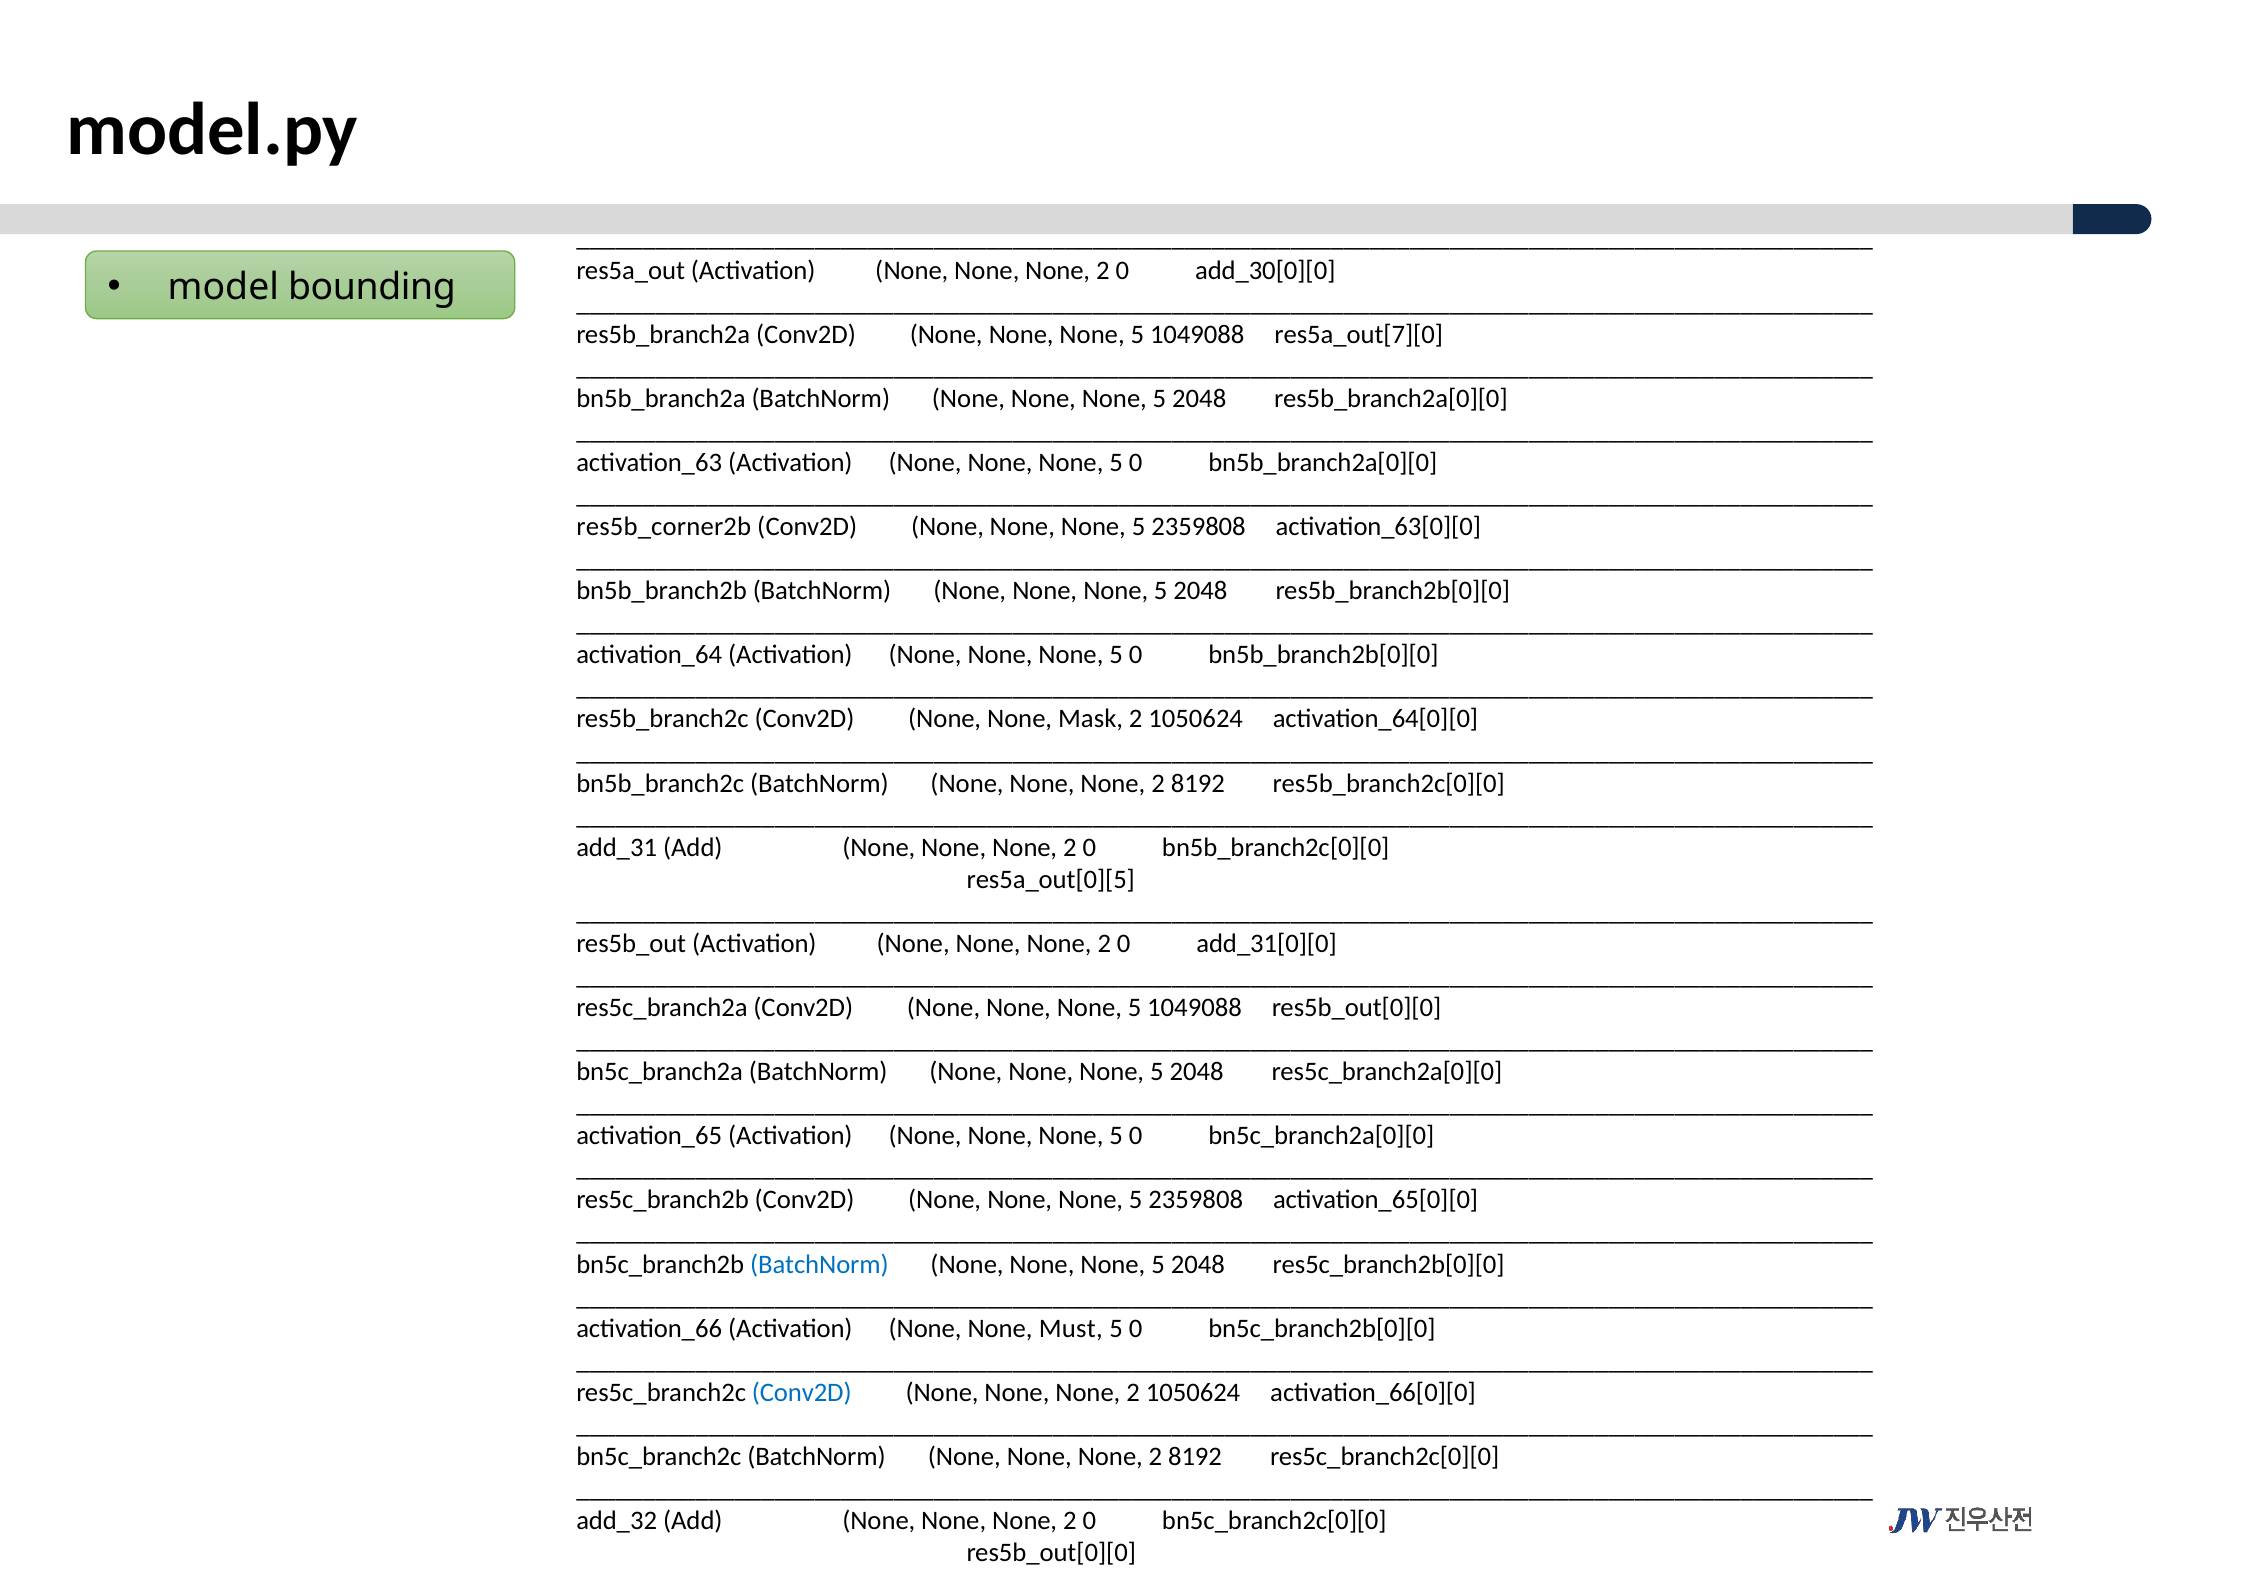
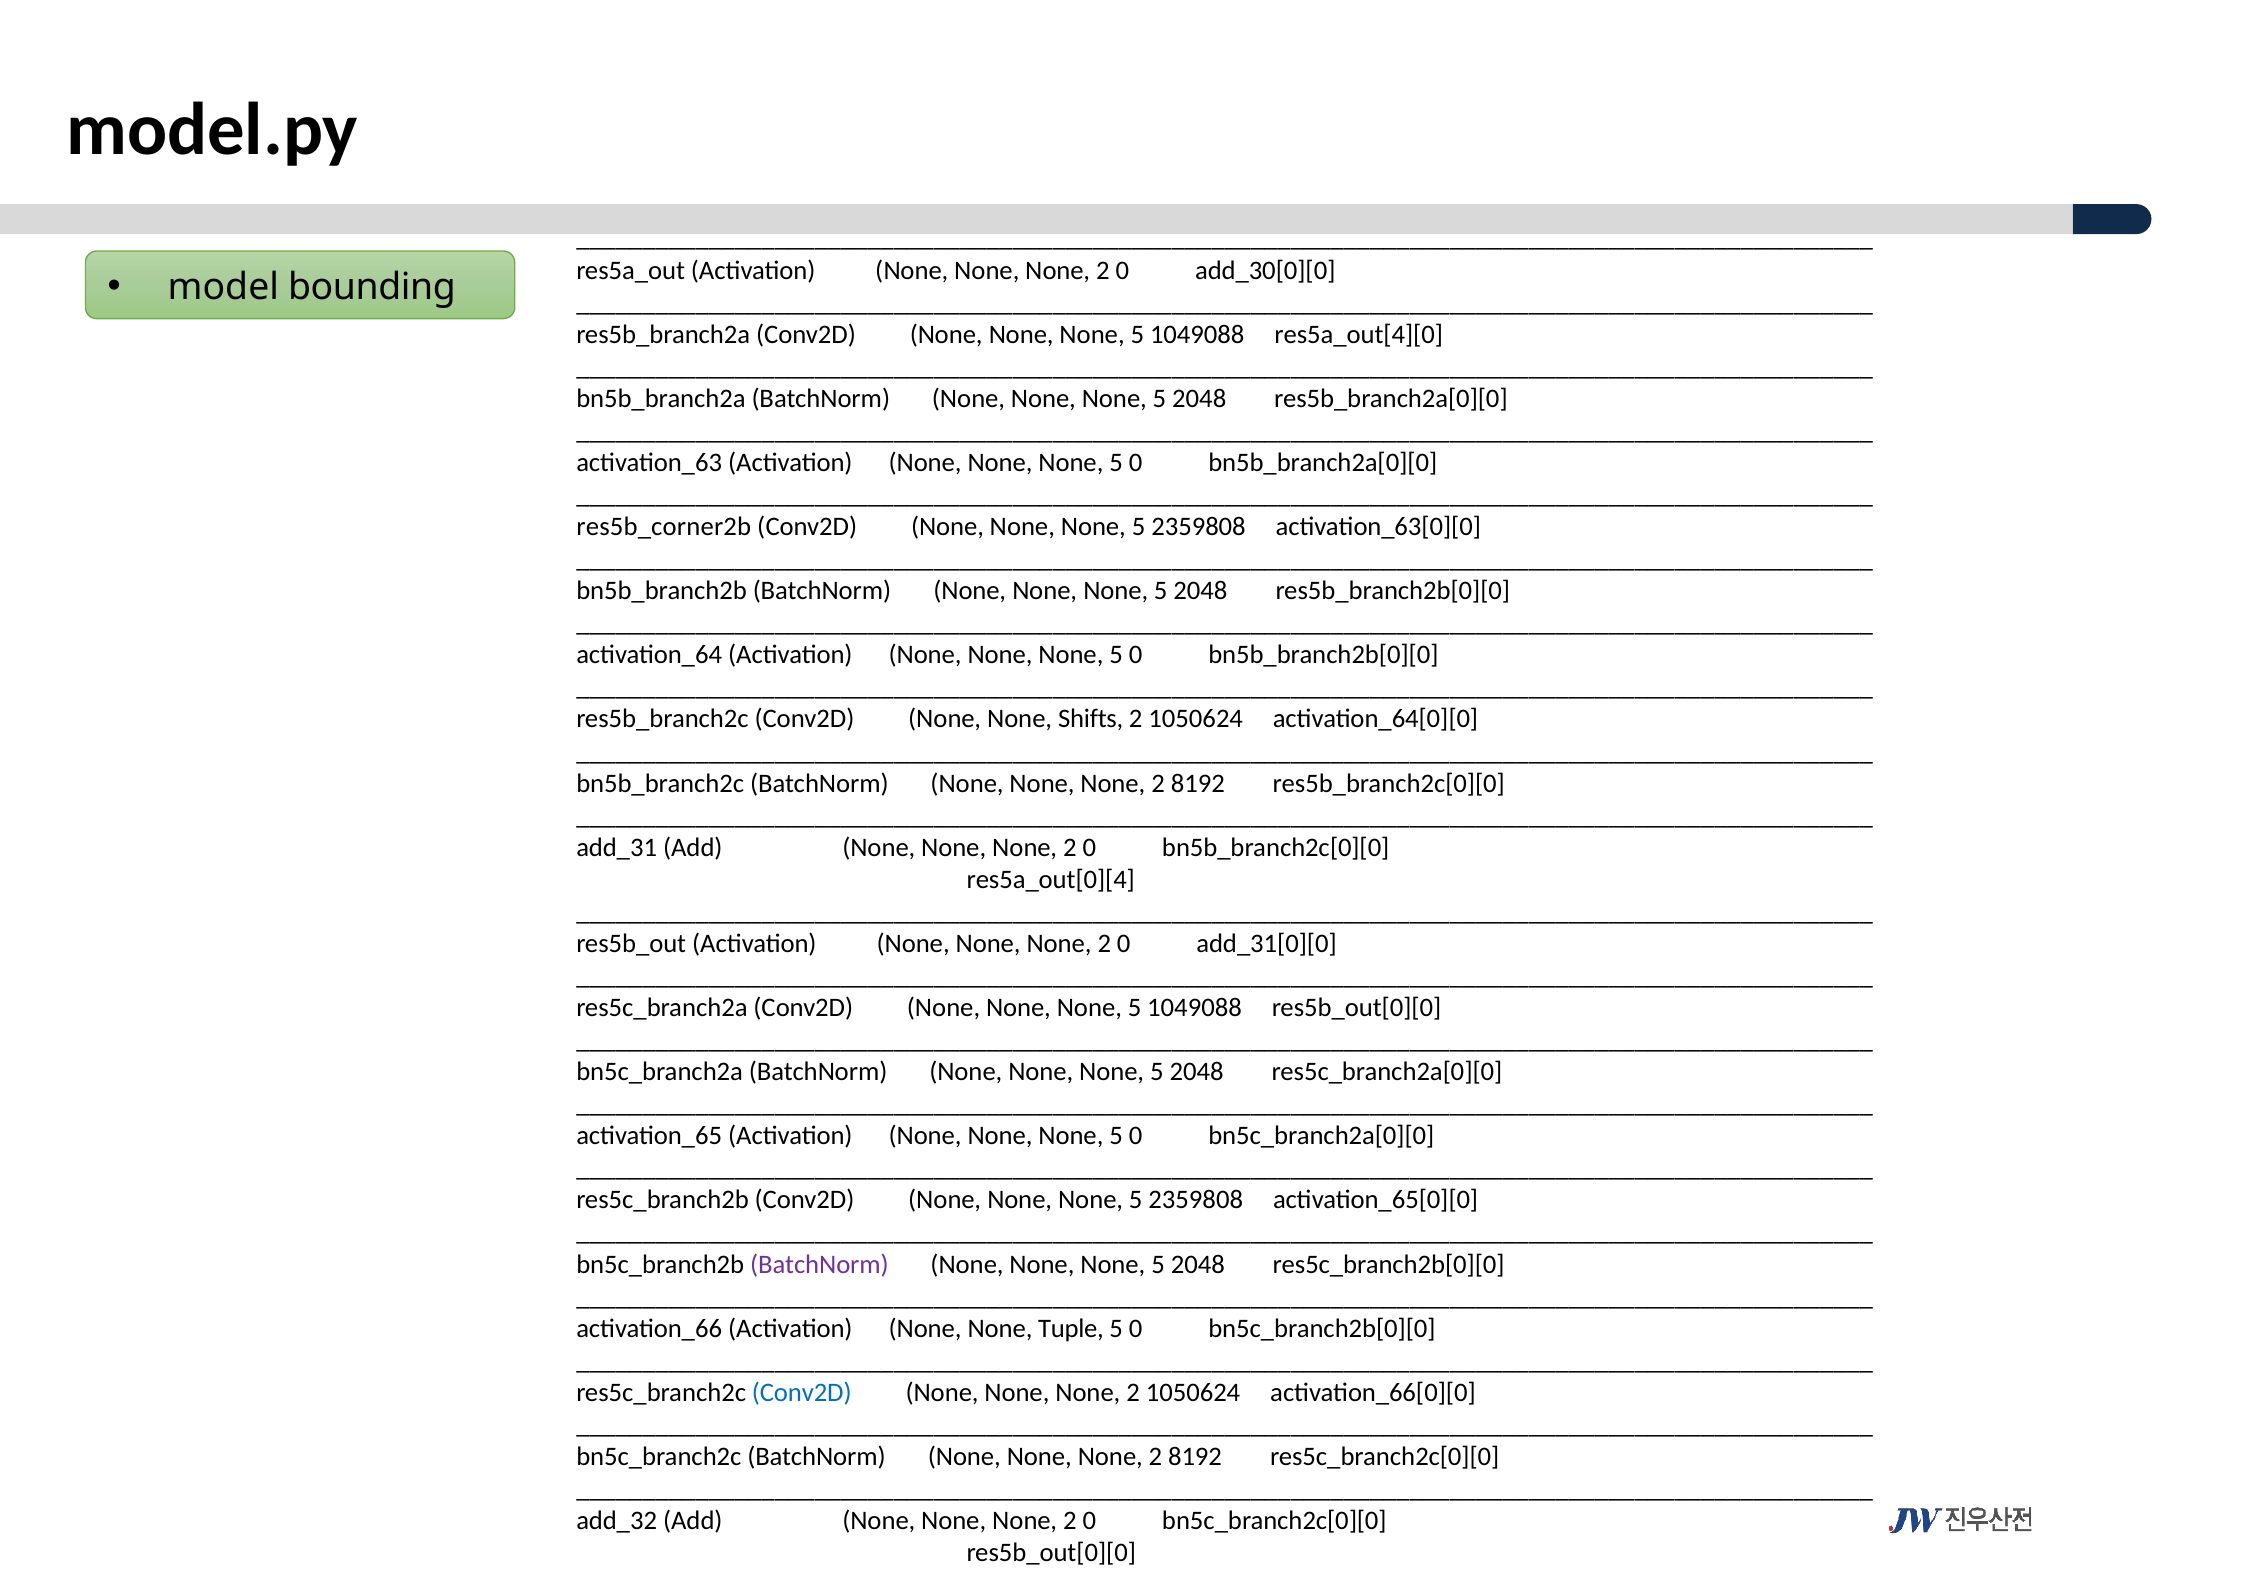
res5a_out[7][0: res5a_out[7][0 -> res5a_out[4][0
Mask: Mask -> Shifts
res5a_out[0][5: res5a_out[0][5 -> res5a_out[0][4
BatchNorm at (819, 1264) colour: blue -> purple
Must: Must -> Tuple
